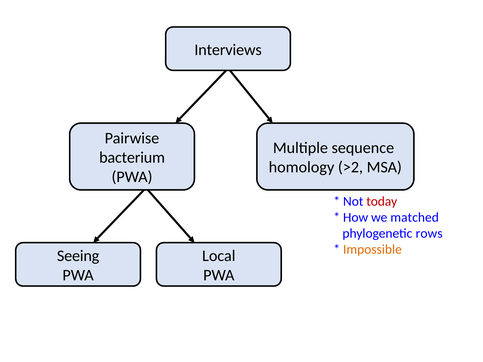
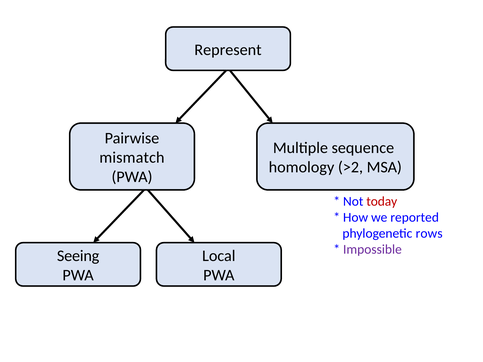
Interviews: Interviews -> Represent
bacterium: bacterium -> mismatch
matched: matched -> reported
Impossible colour: orange -> purple
